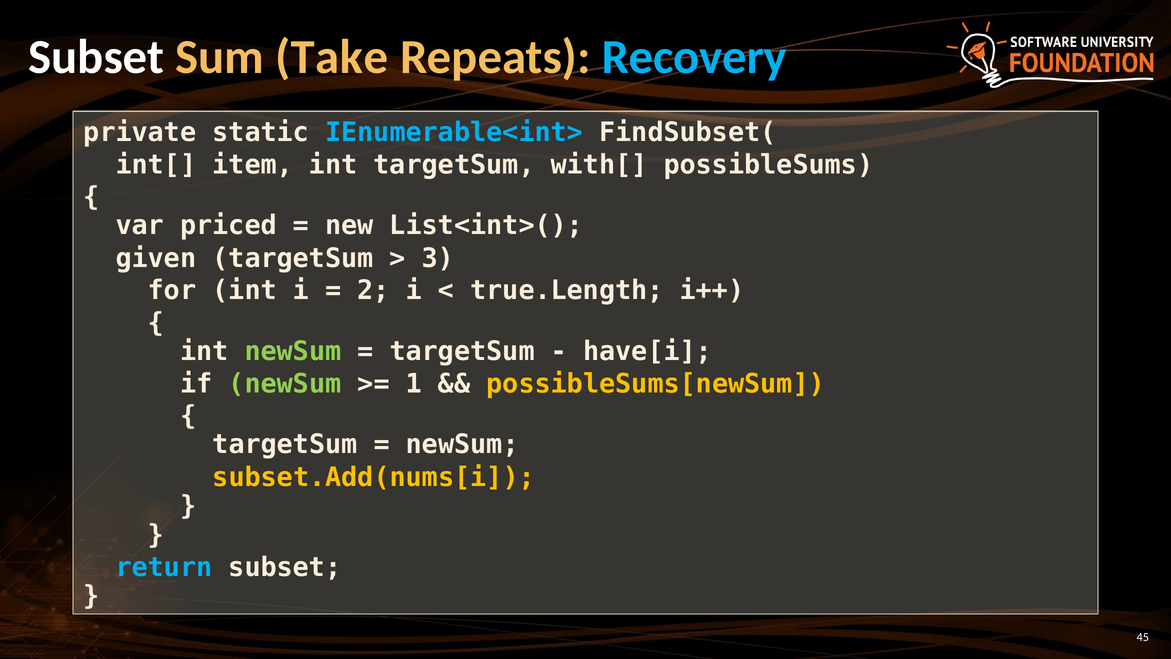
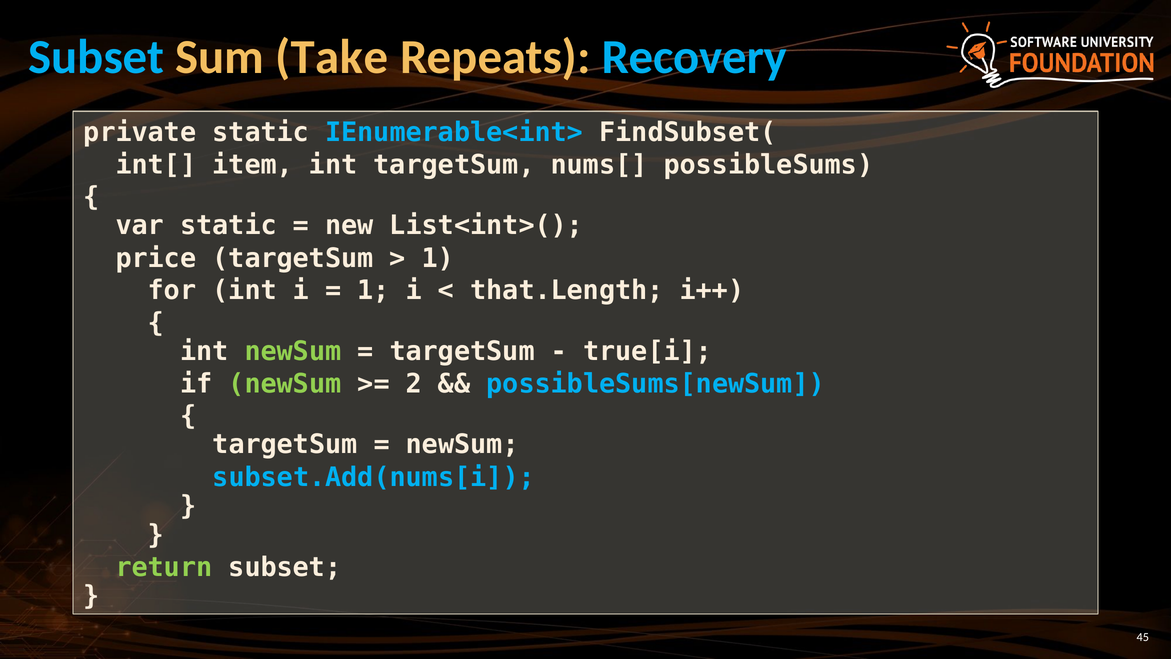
Subset at (96, 57) colour: white -> light blue
with[: with[ -> nums[
var priced: priced -> static
given: given -> price
3 at (438, 258): 3 -> 1
2 at (373, 290): 2 -> 1
true.Length: true.Length -> that.Length
have[i: have[i -> true[i
1: 1 -> 2
possibleSums[newSum colour: yellow -> light blue
subset.Add(nums[i colour: yellow -> light blue
return colour: light blue -> light green
